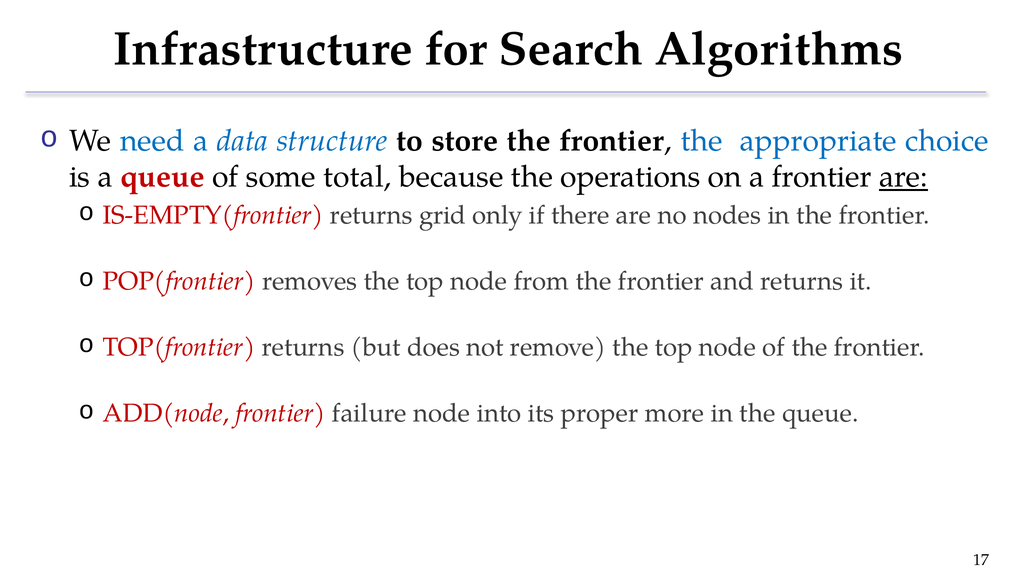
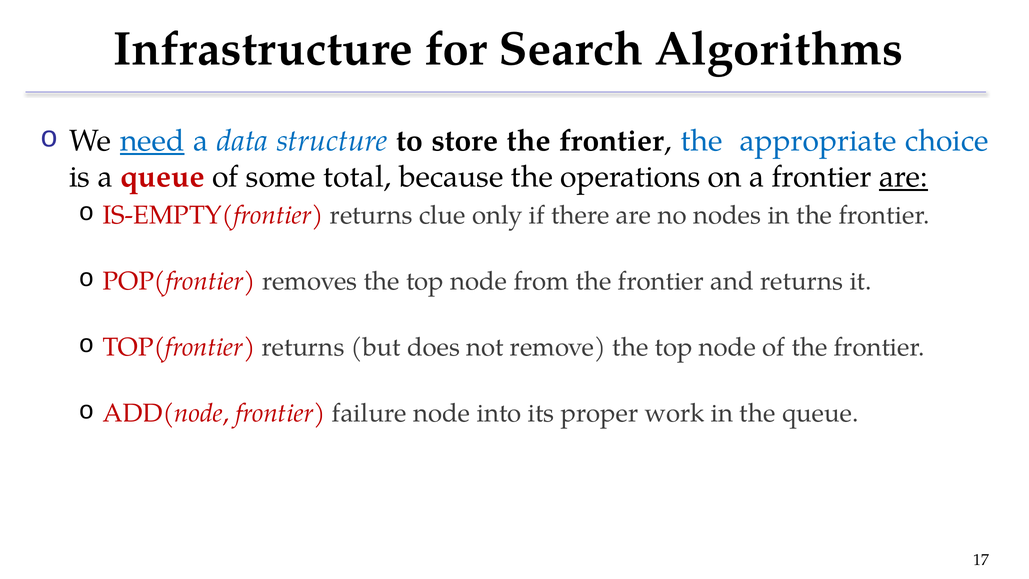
need underline: none -> present
grid: grid -> clue
more: more -> work
